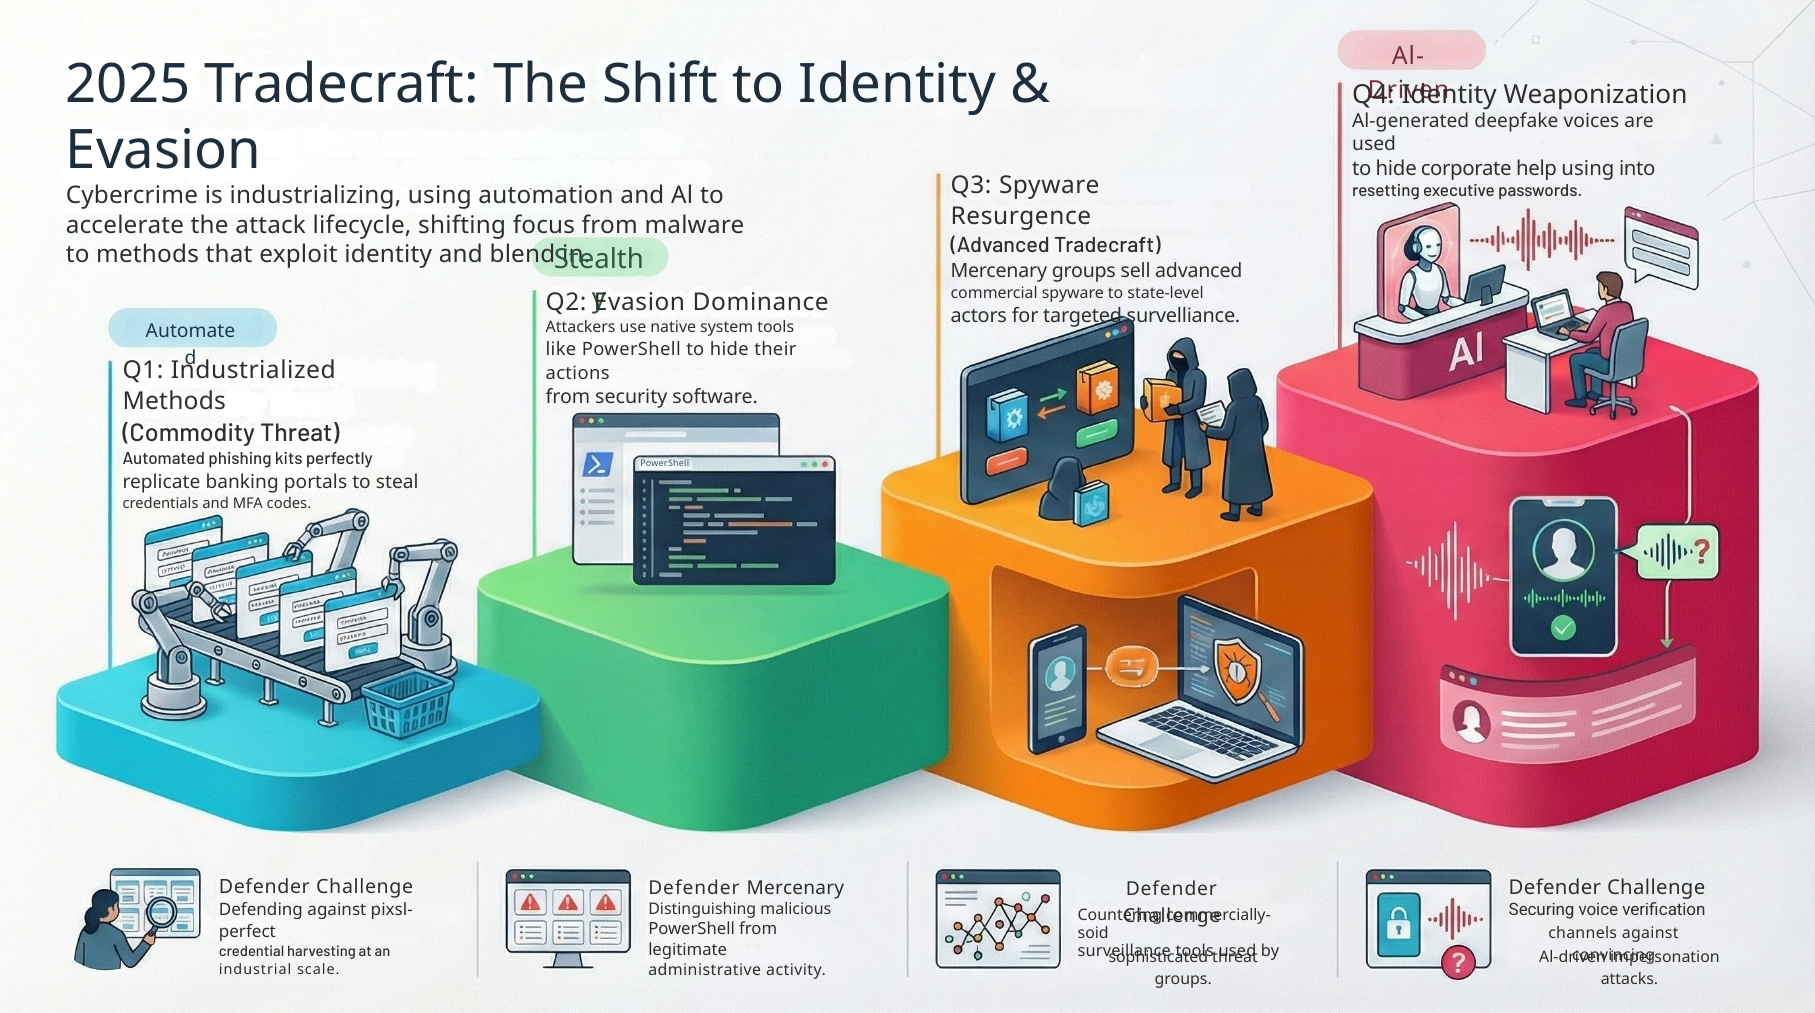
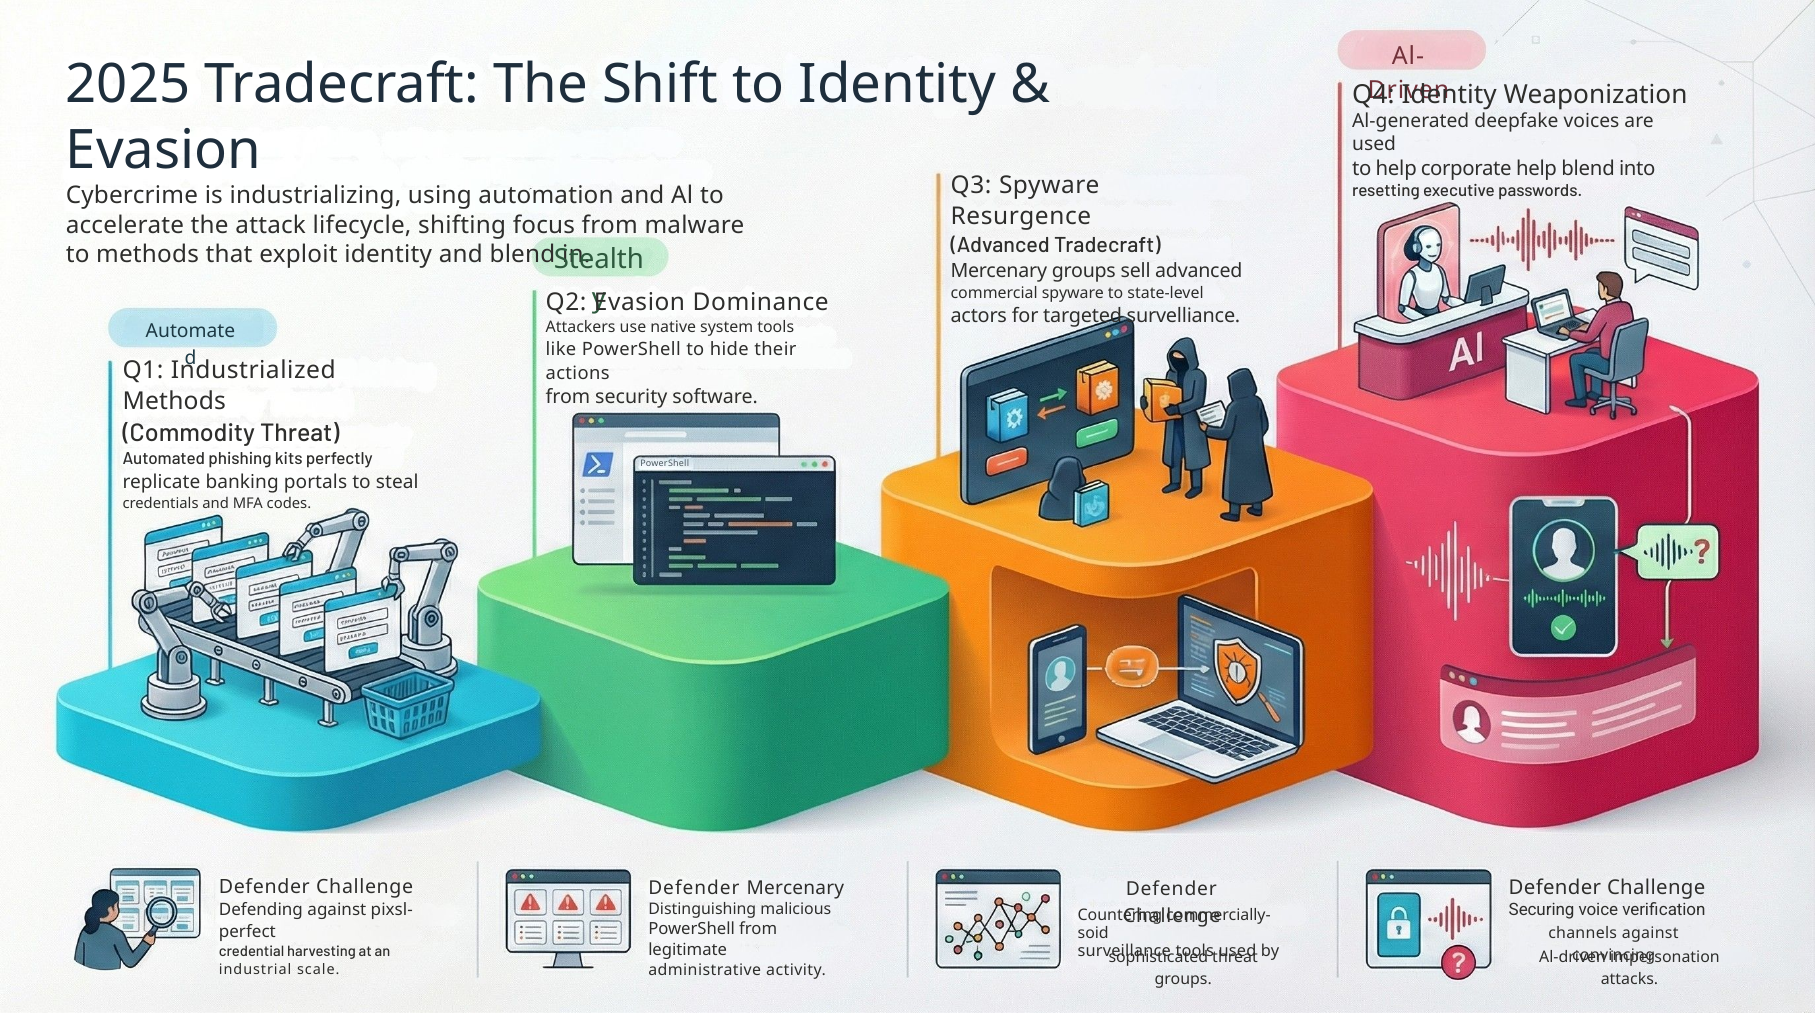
hide at (1396, 168): hide -> help
help using: using -> blend
